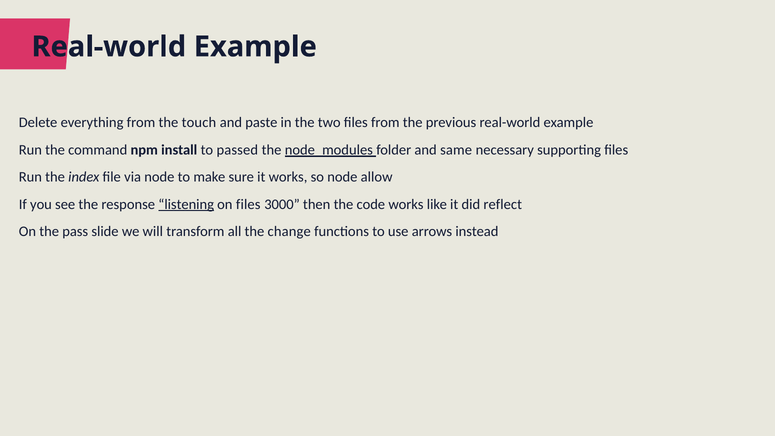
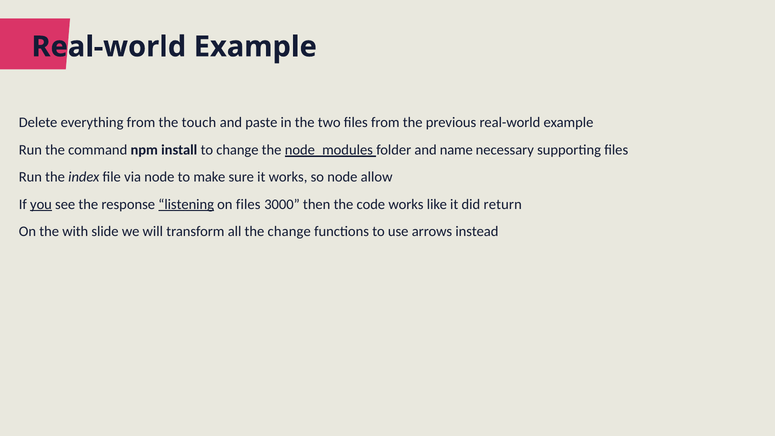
to passed: passed -> change
same: same -> name
you underline: none -> present
reflect: reflect -> return
pass: pass -> with
